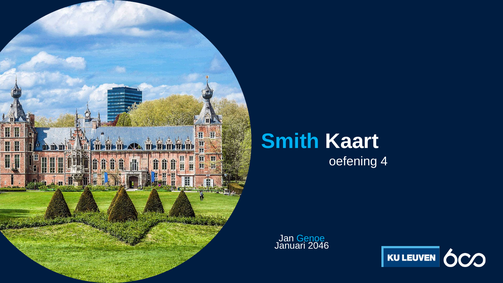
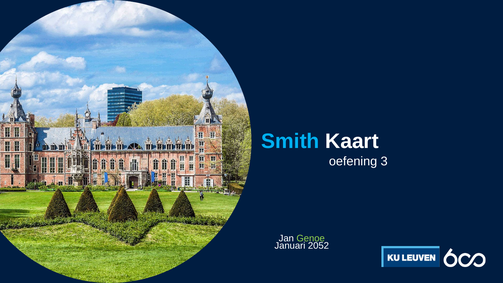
4: 4 -> 3
Genoe colour: light blue -> light green
2046: 2046 -> 2052
